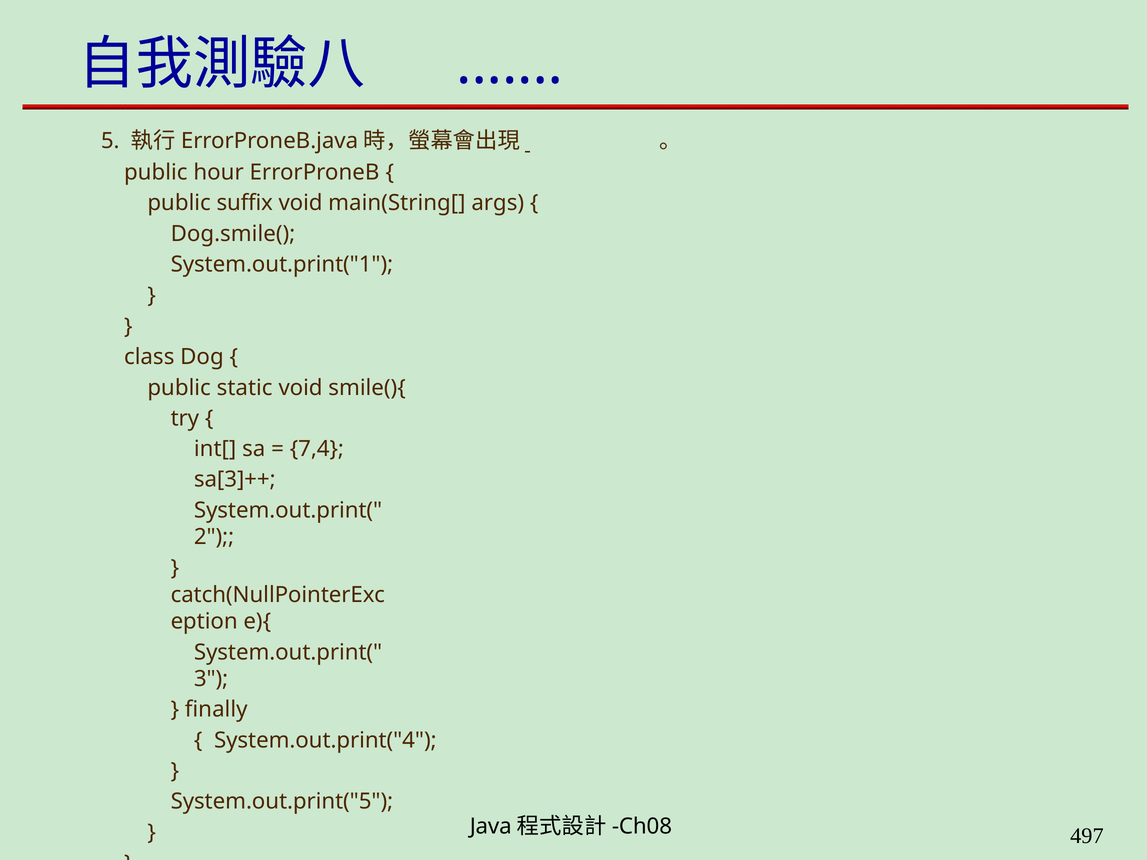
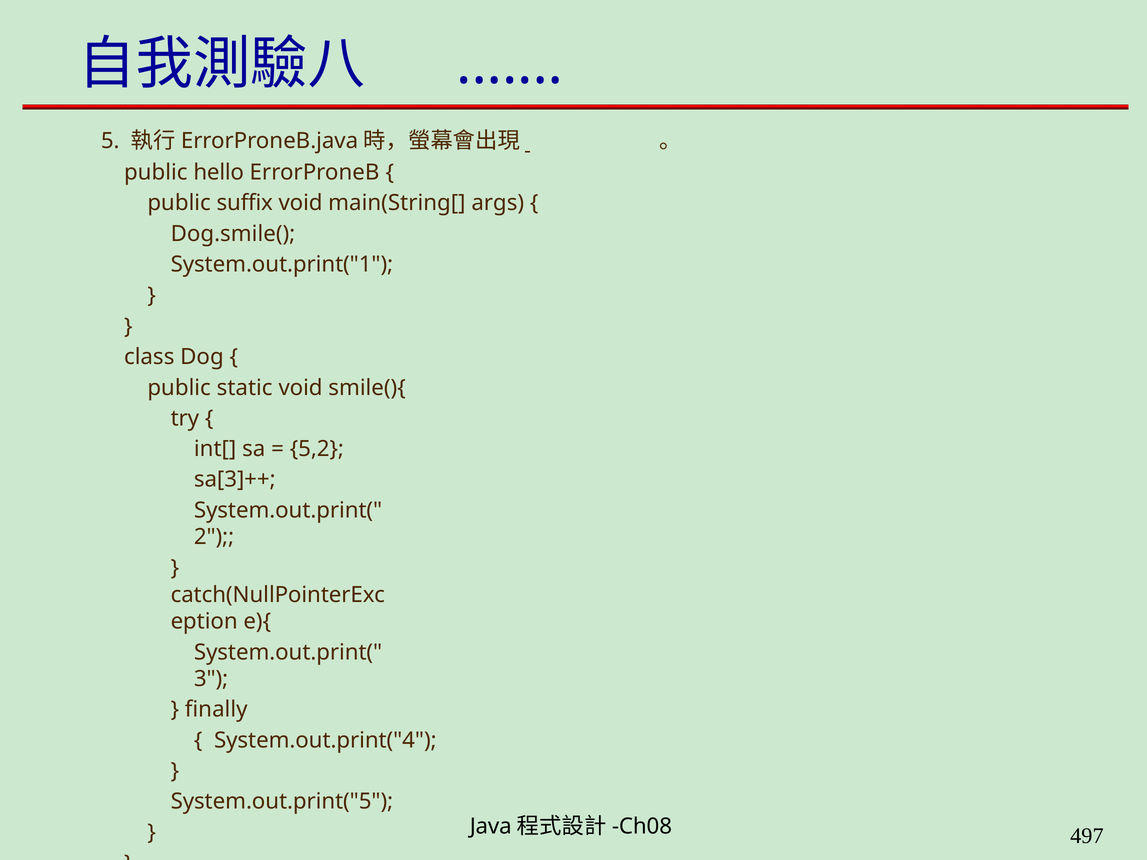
hour: hour -> hello
7,4: 7,4 -> 5,2
